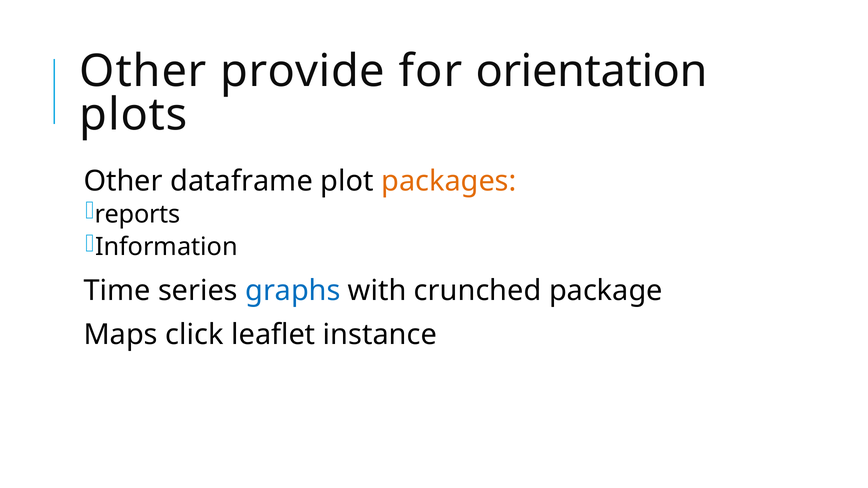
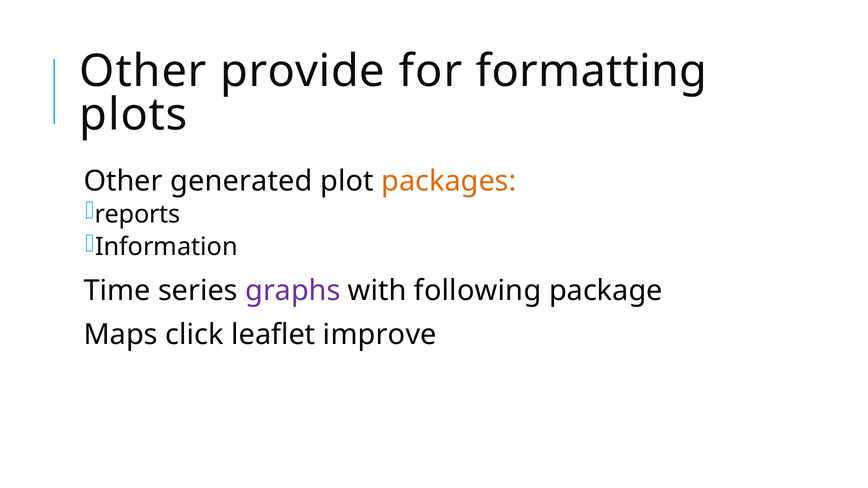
orientation: orientation -> formatting
dataframe: dataframe -> generated
graphs colour: blue -> purple
crunched: crunched -> following
instance: instance -> improve
